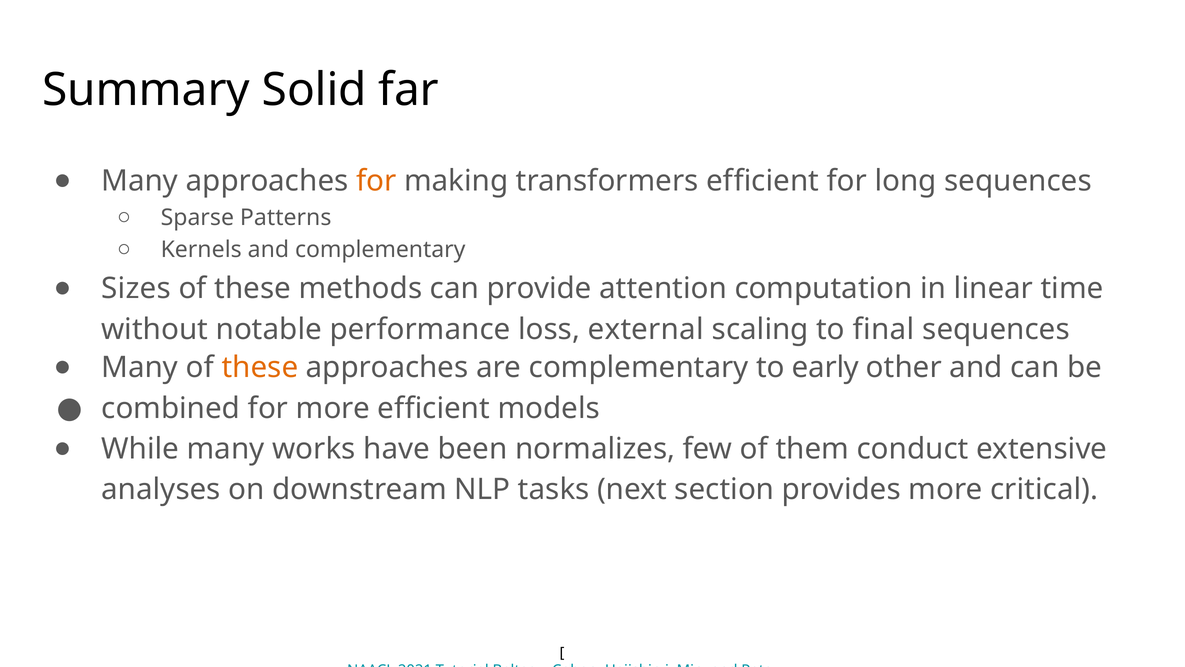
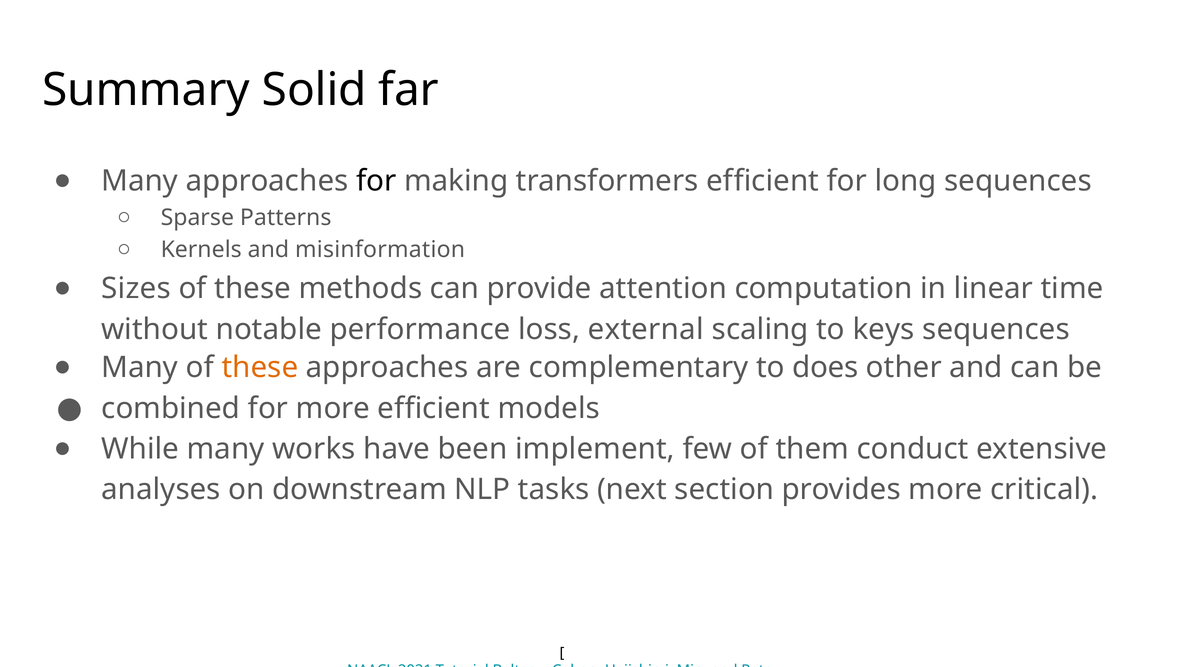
for at (376, 181) colour: orange -> black
and complementary: complementary -> misinformation
final: final -> keys
early: early -> does
normalizes: normalizes -> implement
